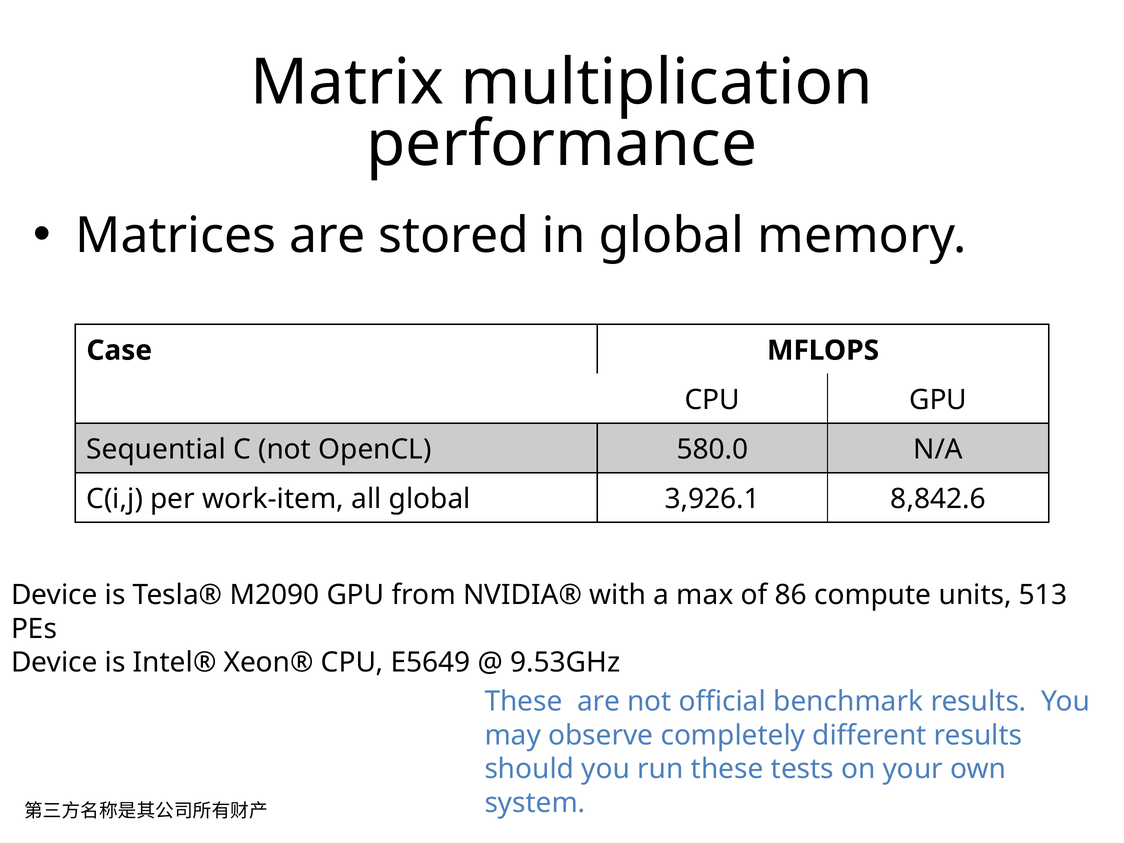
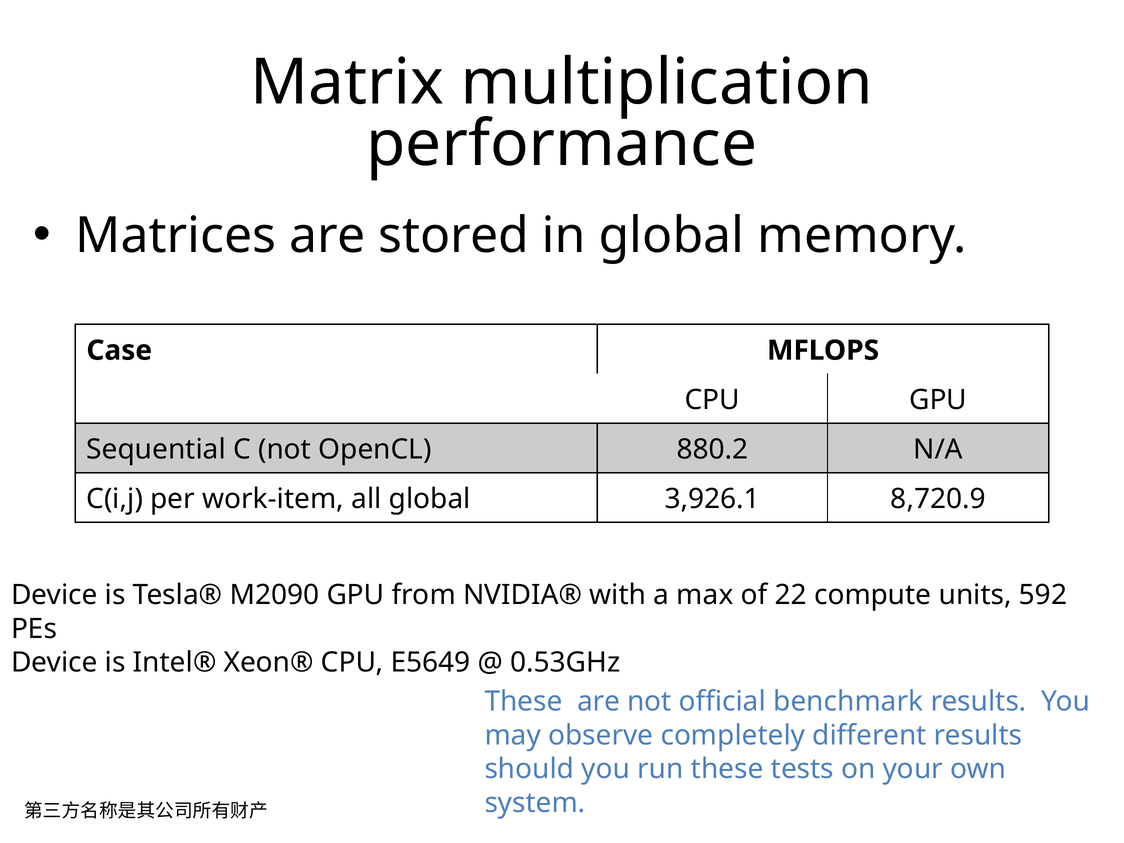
580.0: 580.0 -> 880.2
8,842.6: 8,842.6 -> 8,720.9
86: 86 -> 22
513: 513 -> 592
9.53GHz: 9.53GHz -> 0.53GHz
